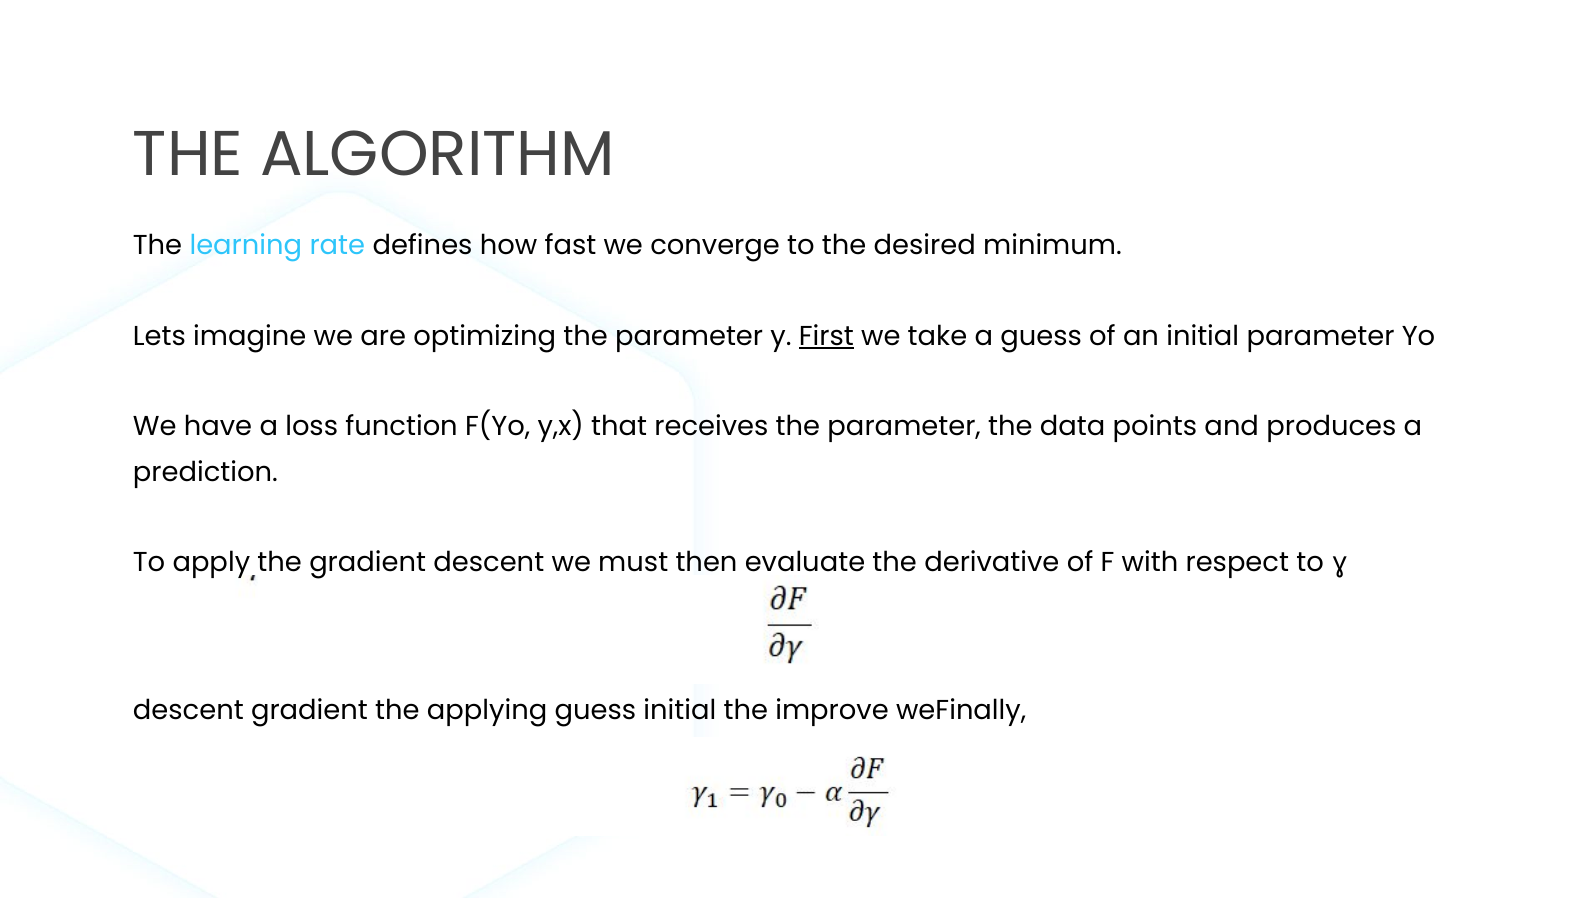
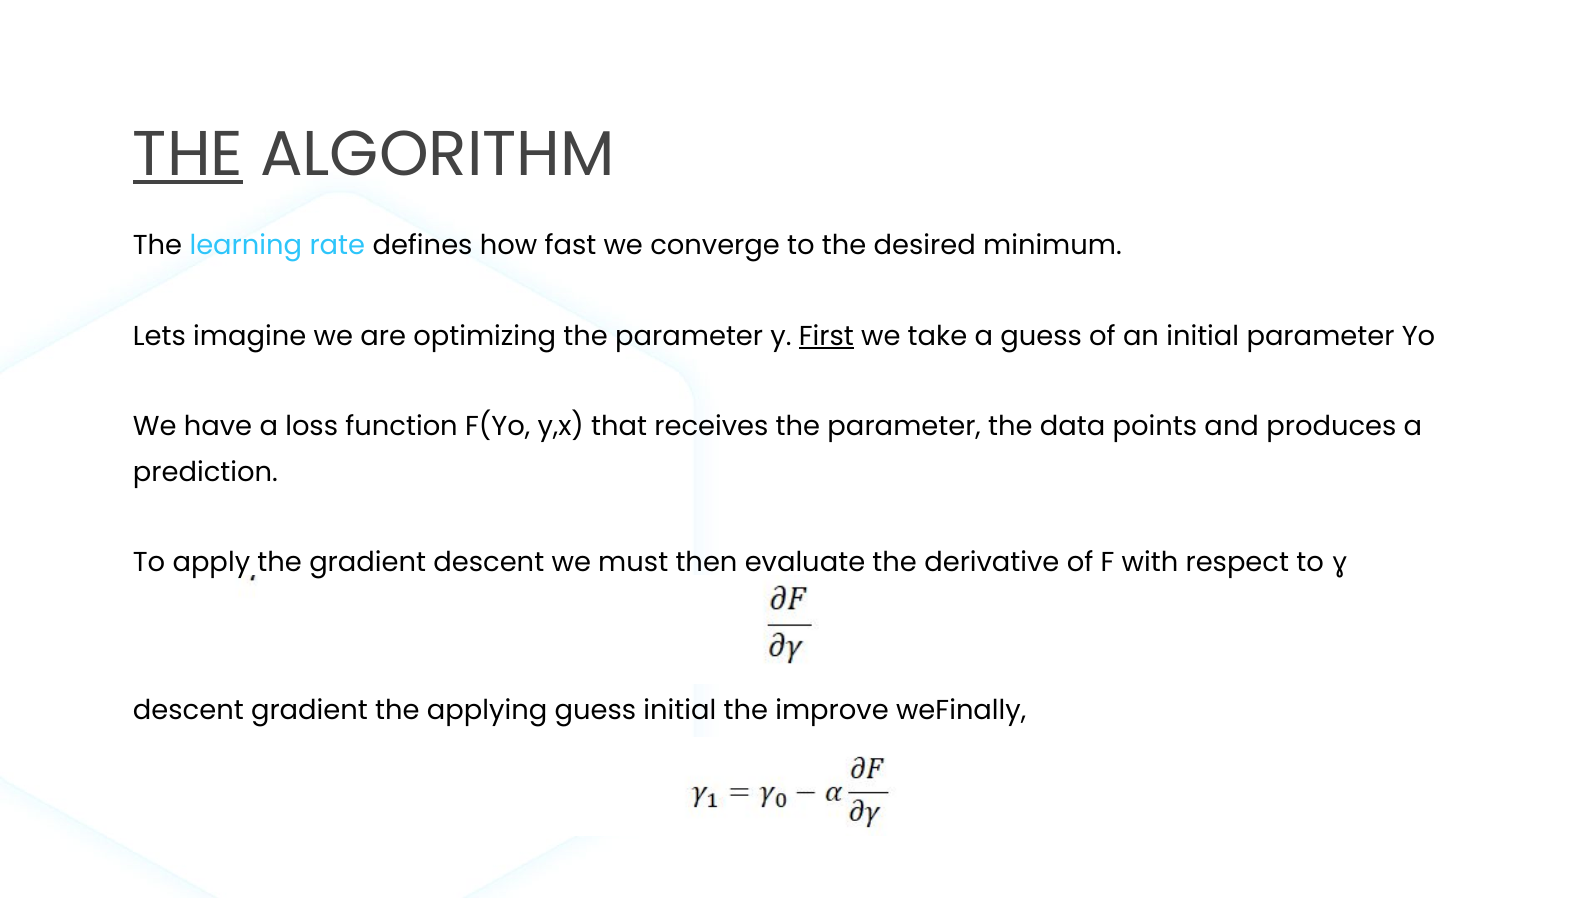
THE at (188, 155) underline: none -> present
